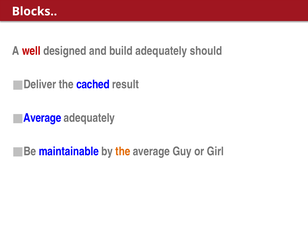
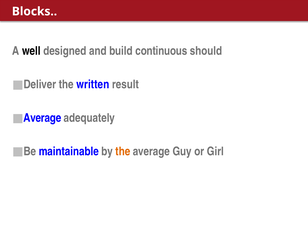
well colour: red -> black
build adequately: adequately -> continuous
cached: cached -> written
